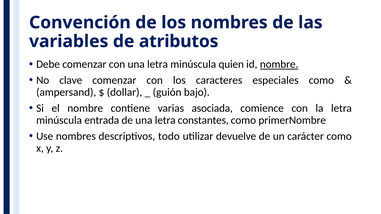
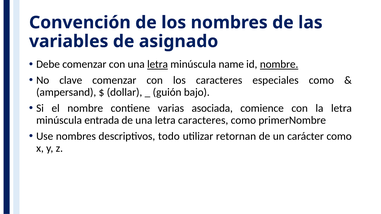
atributos: atributos -> asignado
letra at (158, 64) underline: none -> present
quien: quien -> name
letra constantes: constantes -> caracteres
devuelve: devuelve -> retornan
